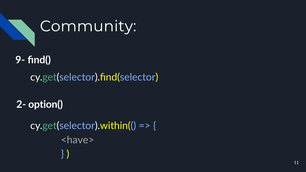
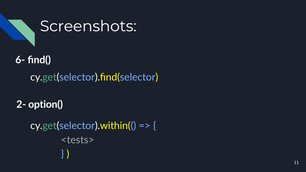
Community: Community -> Screenshots
9-: 9- -> 6-
<have>: <have> -> <tests>
